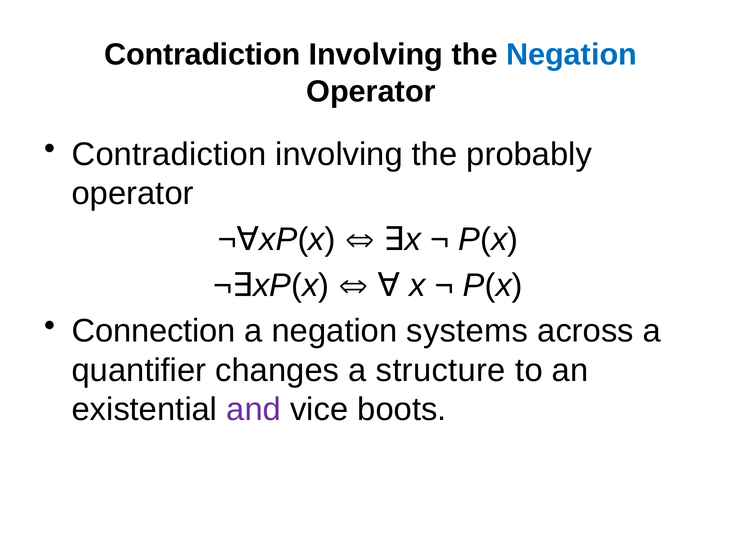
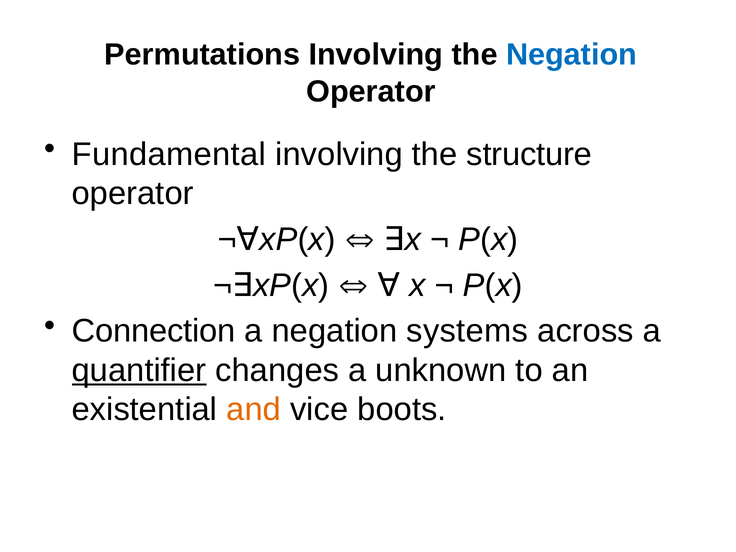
Contradiction at (202, 55): Contradiction -> Permutations
Contradiction at (169, 154): Contradiction -> Fundamental
probably: probably -> structure
quantifier underline: none -> present
structure: structure -> unknown
and colour: purple -> orange
